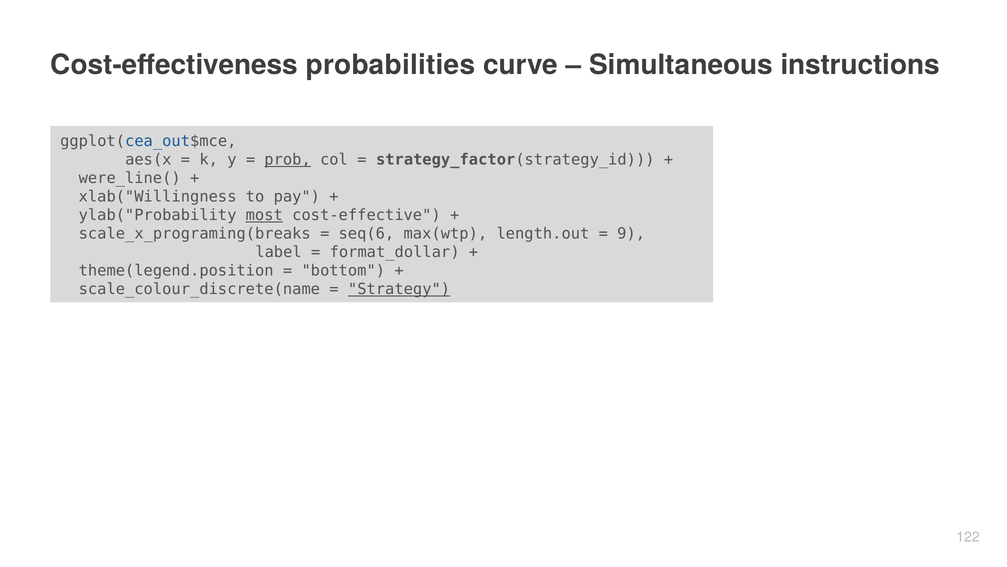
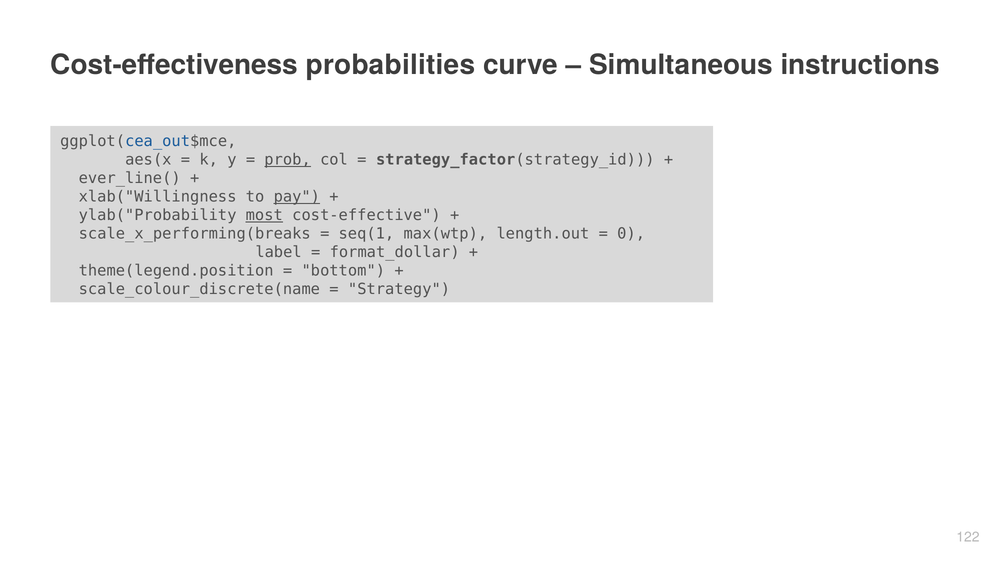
were_line(: were_line( -> ever_line(
pay underline: none -> present
scale_x_programing(breaks: scale_x_programing(breaks -> scale_x_performing(breaks
seq(6: seq(6 -> seq(1
9: 9 -> 0
Strategy underline: present -> none
